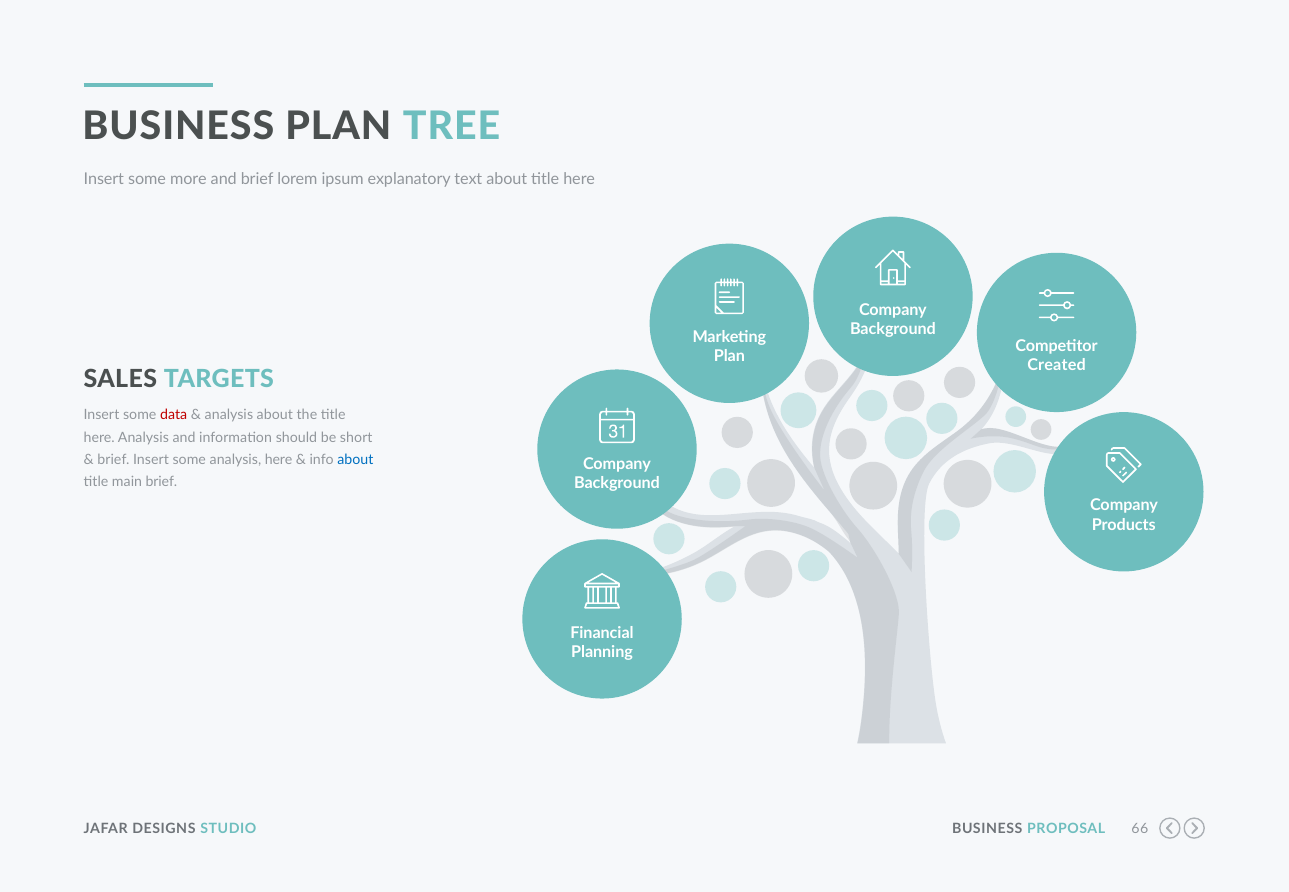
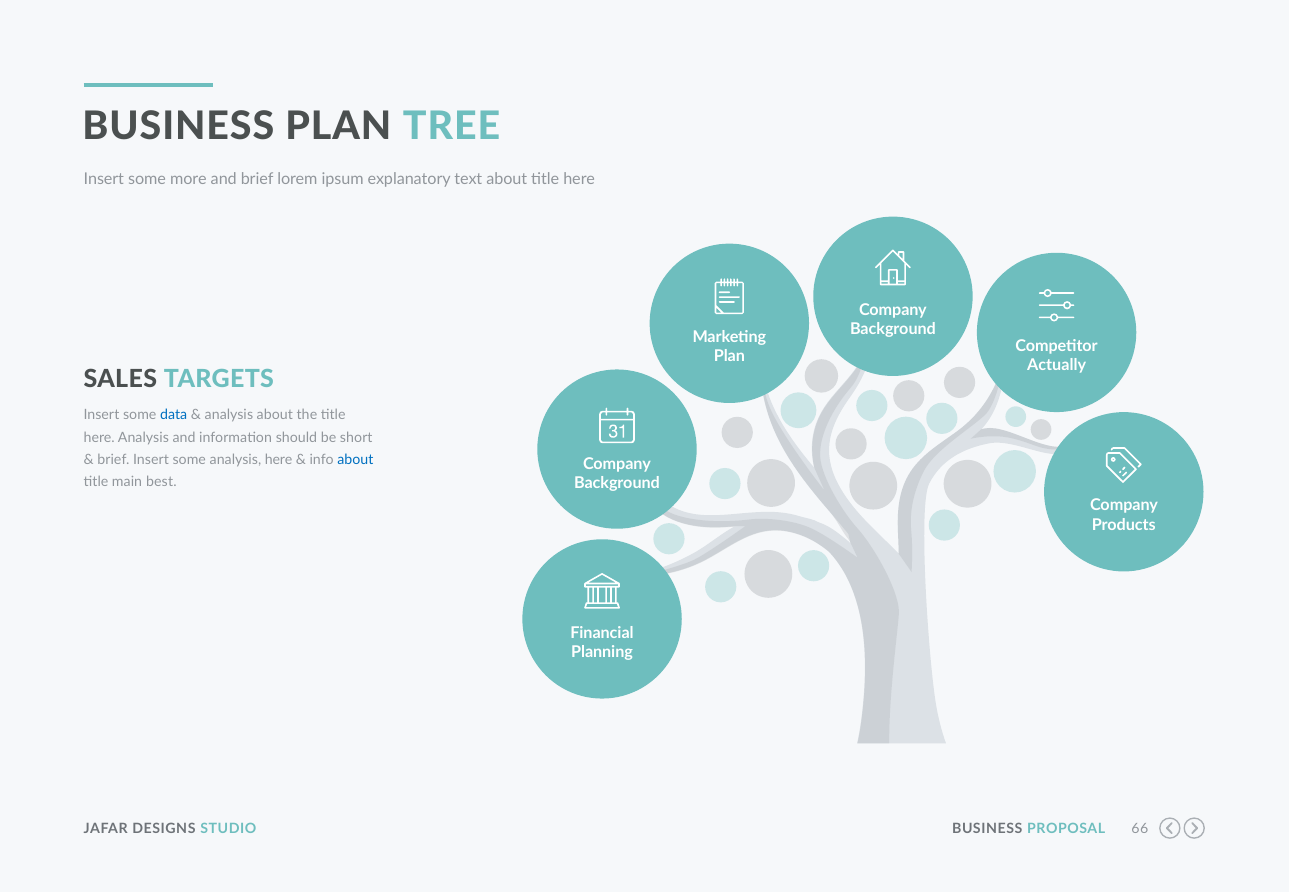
Created: Created -> Actually
data colour: red -> blue
main brief: brief -> best
